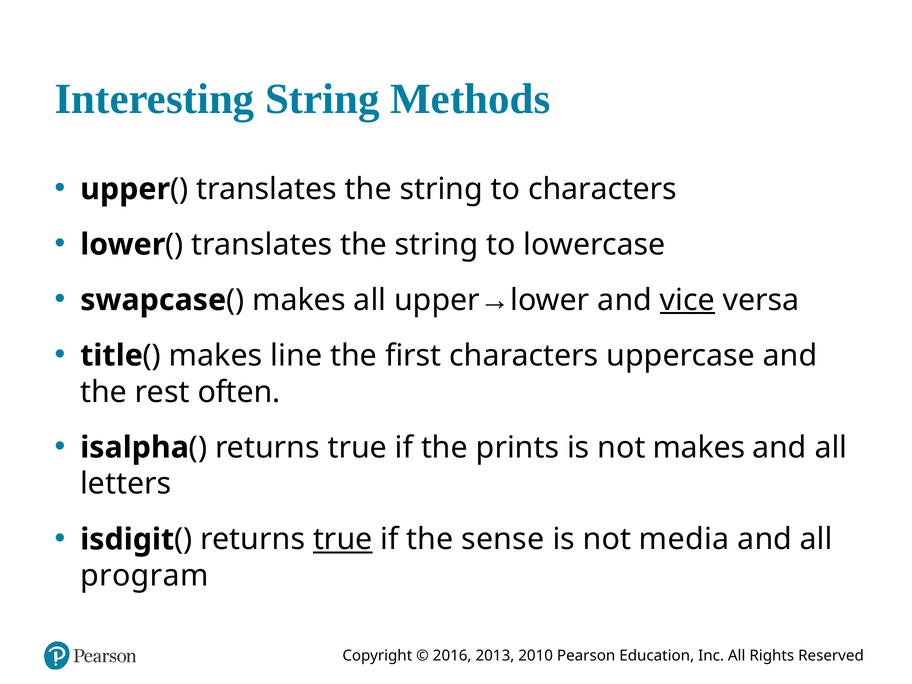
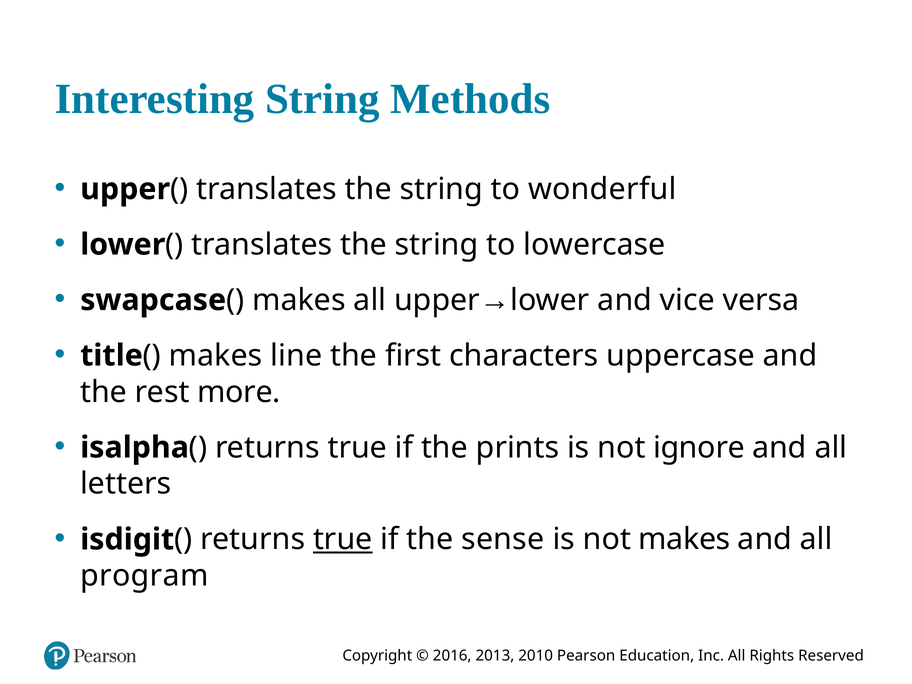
to characters: characters -> wonderful
vice underline: present -> none
often: often -> more
not makes: makes -> ignore
not media: media -> makes
